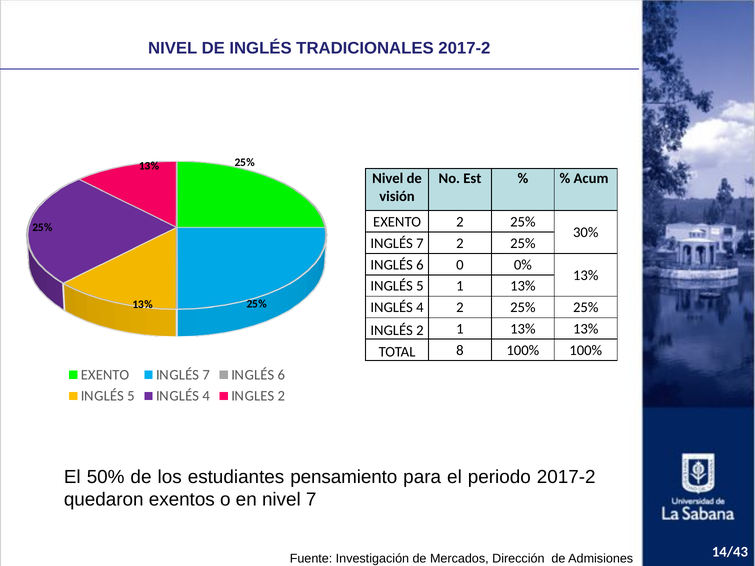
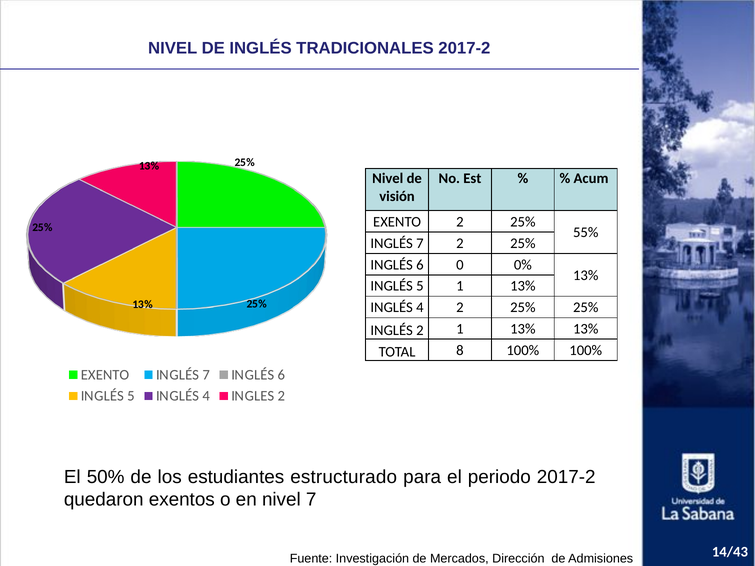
30%: 30% -> 55%
pensamiento: pensamiento -> estructurado
